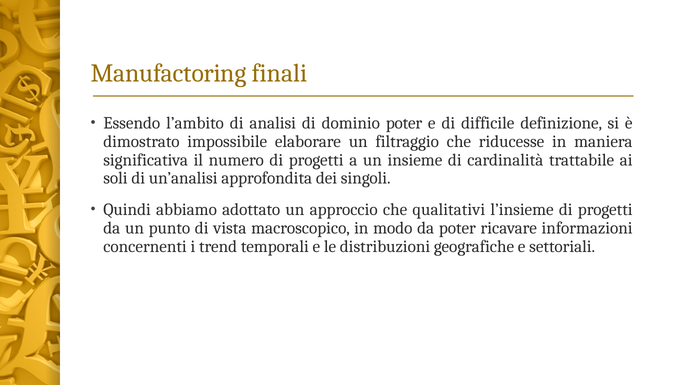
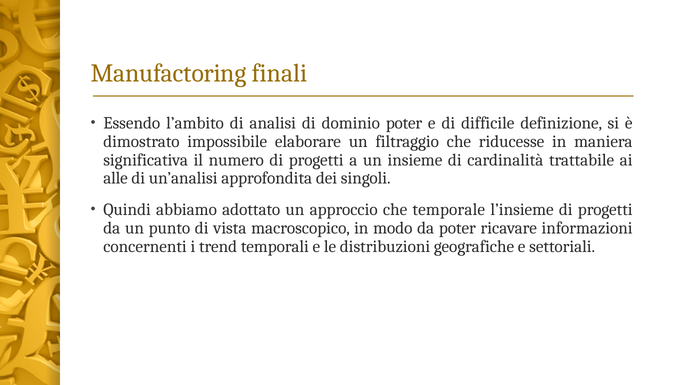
soli: soli -> alle
qualitativi: qualitativi -> temporale
